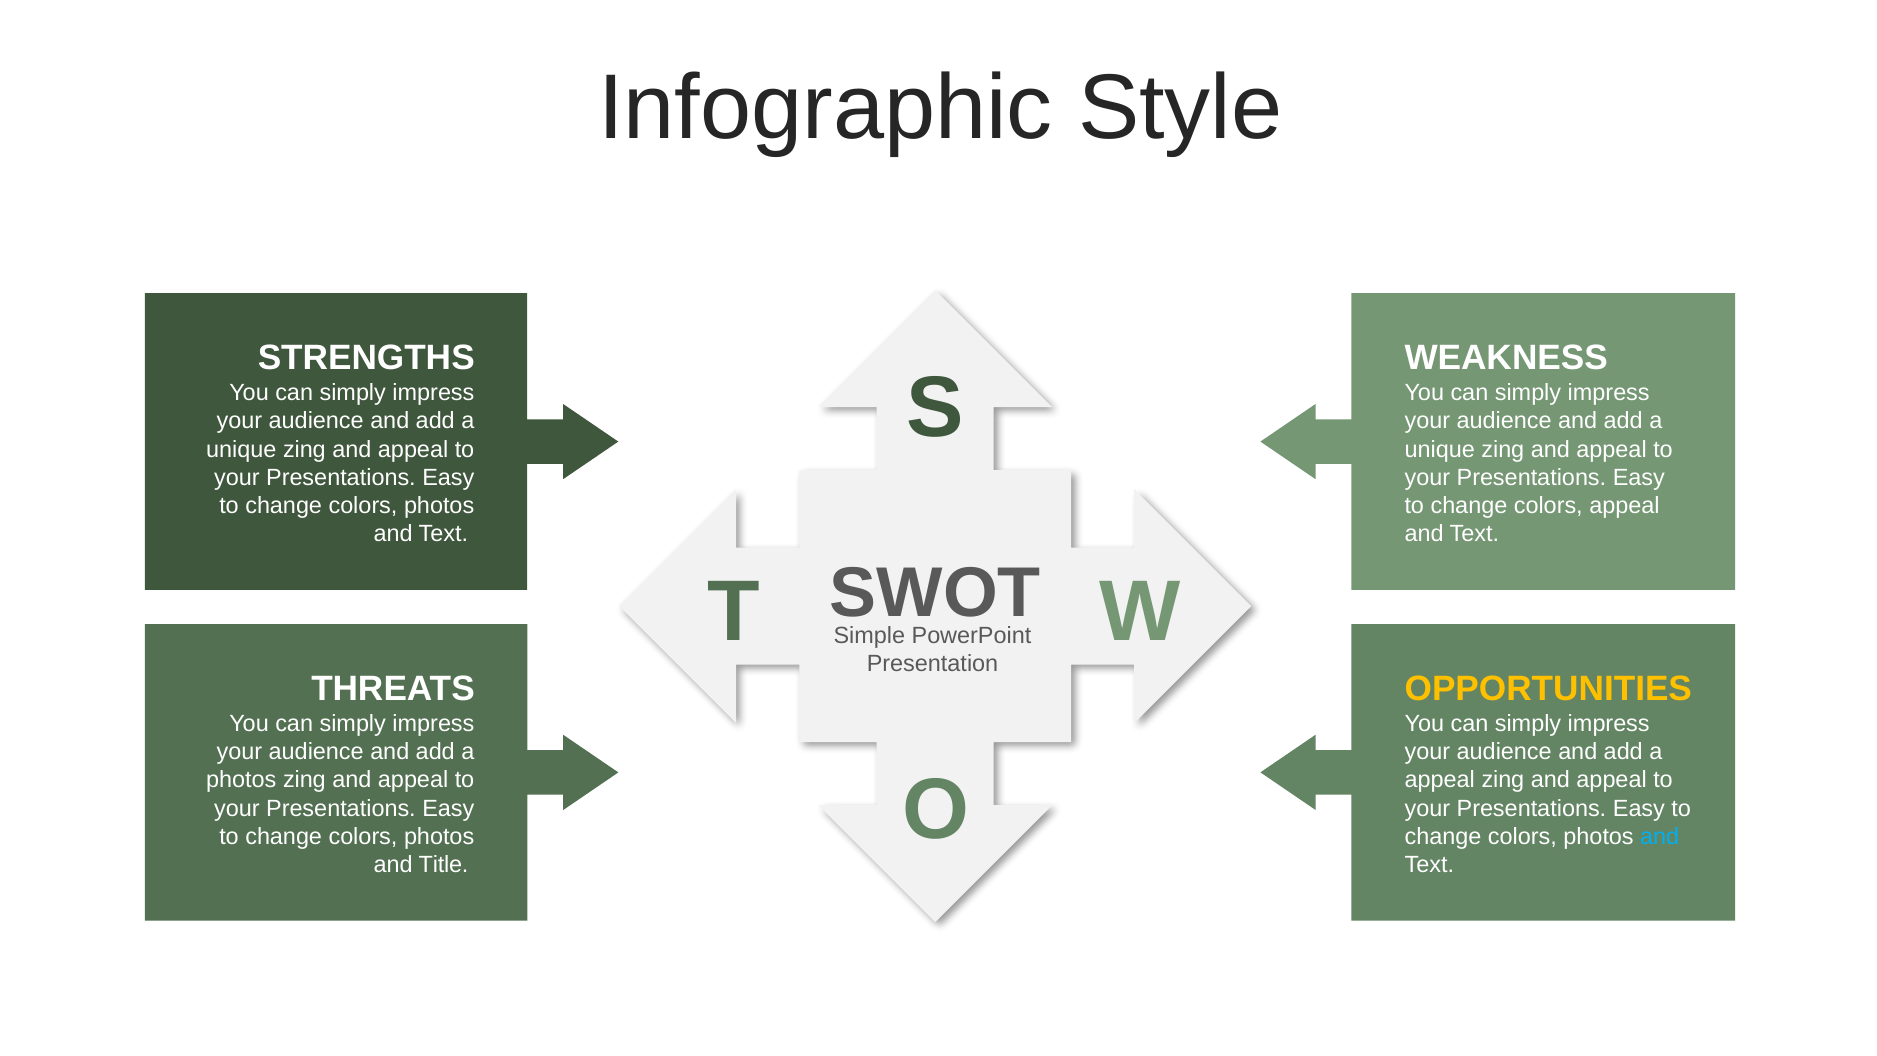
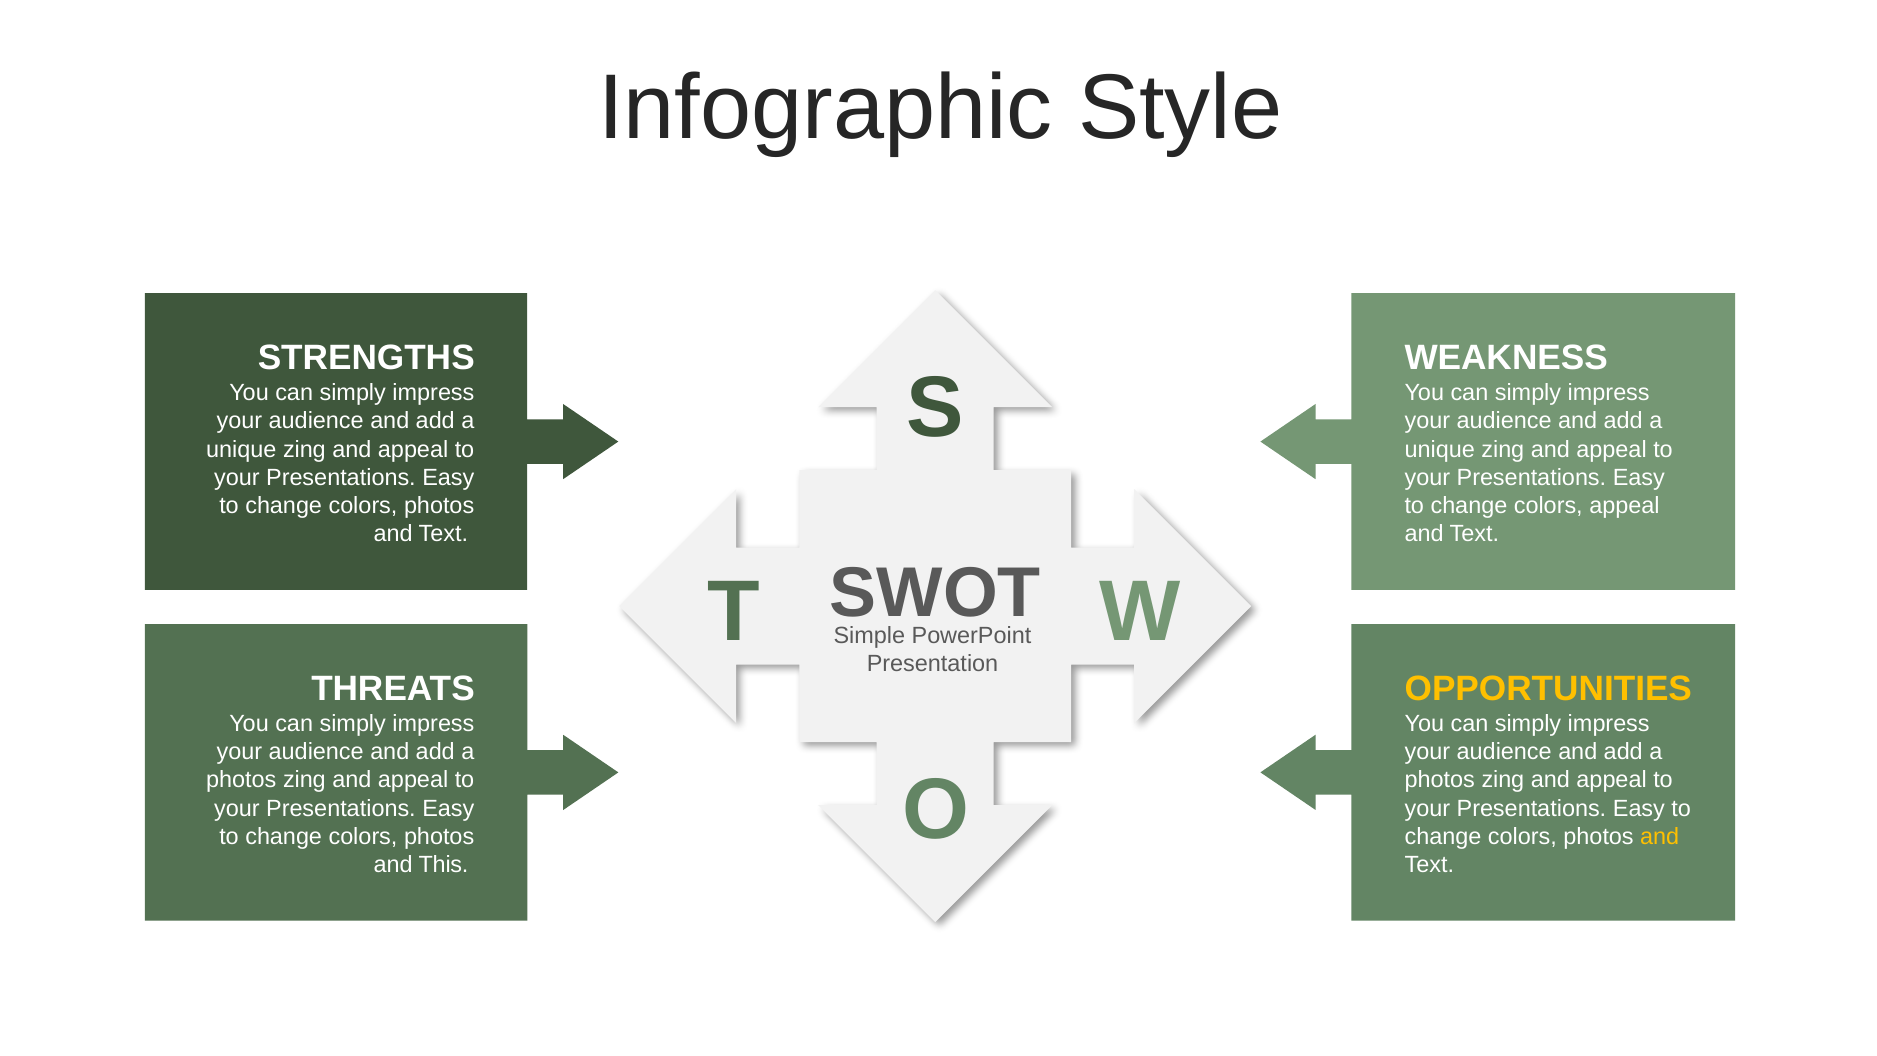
appeal at (1440, 780): appeal -> photos
and at (1660, 836) colour: light blue -> yellow
Title: Title -> This
